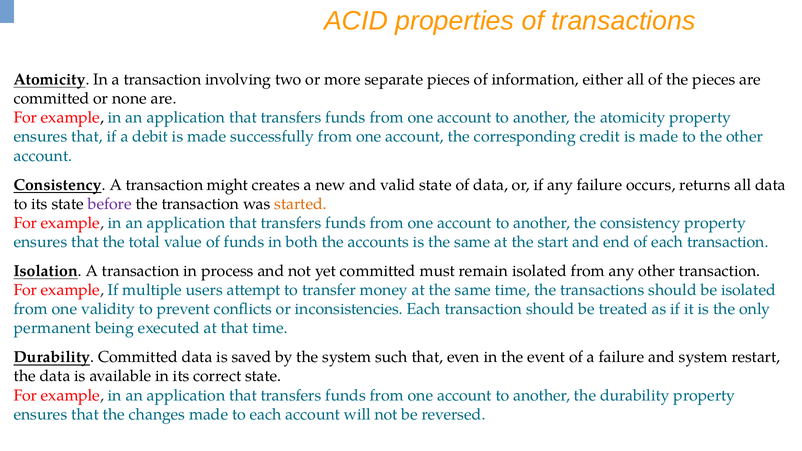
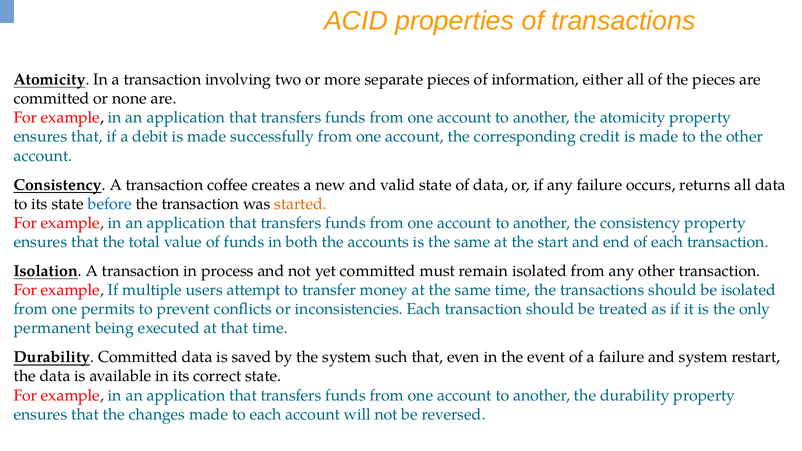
might: might -> coffee
before colour: purple -> blue
validity: validity -> permits
